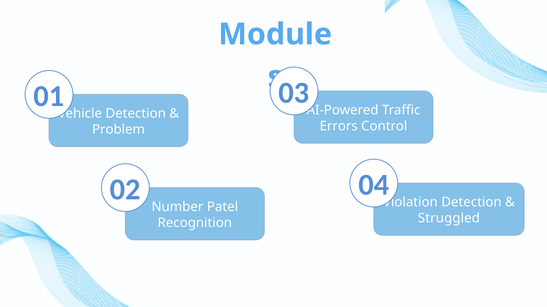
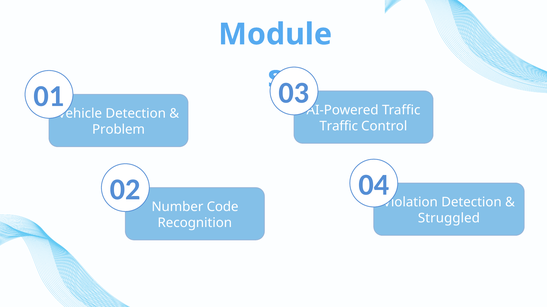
Errors at (339, 126): Errors -> Traffic
Patel: Patel -> Code
